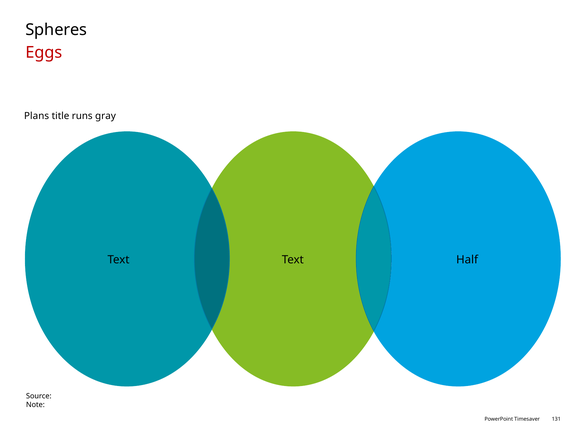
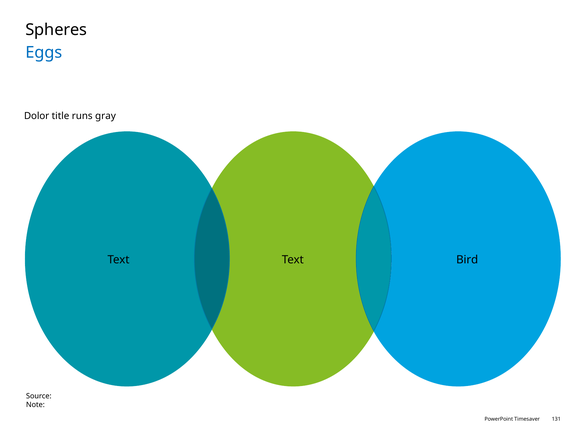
Eggs colour: red -> blue
Plans: Plans -> Dolor
Half: Half -> Bird
